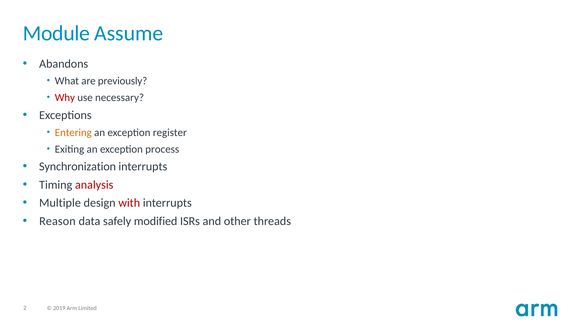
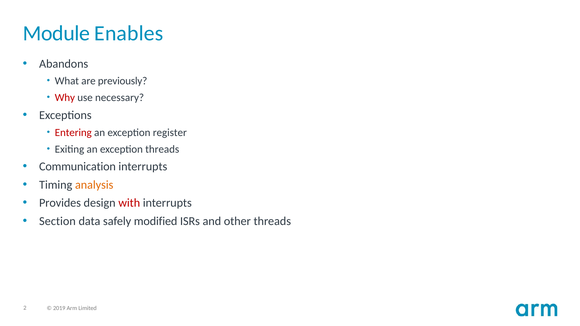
Assume: Assume -> Enables
Entering colour: orange -> red
exception process: process -> threads
Synchronization: Synchronization -> Communication
analysis colour: red -> orange
Multiple: Multiple -> Provides
Reason: Reason -> Section
